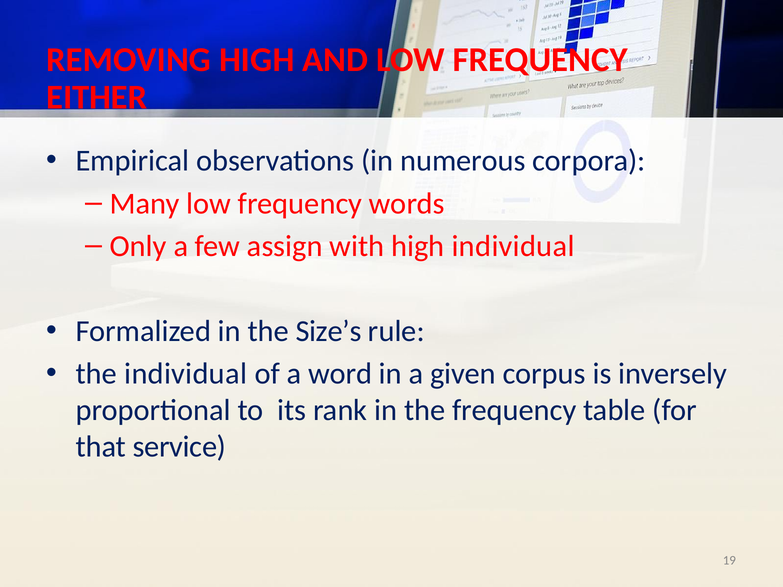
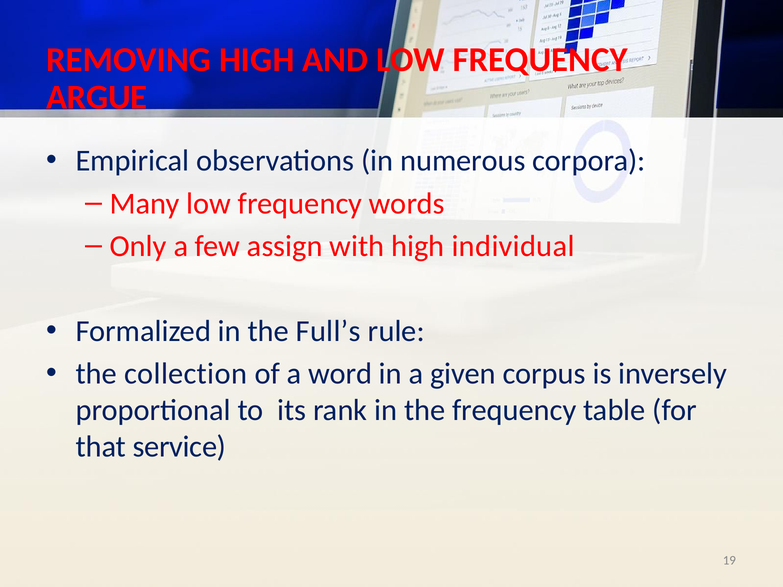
EITHER: EITHER -> ARGUE
Size’s: Size’s -> Full’s
the individual: individual -> collection
